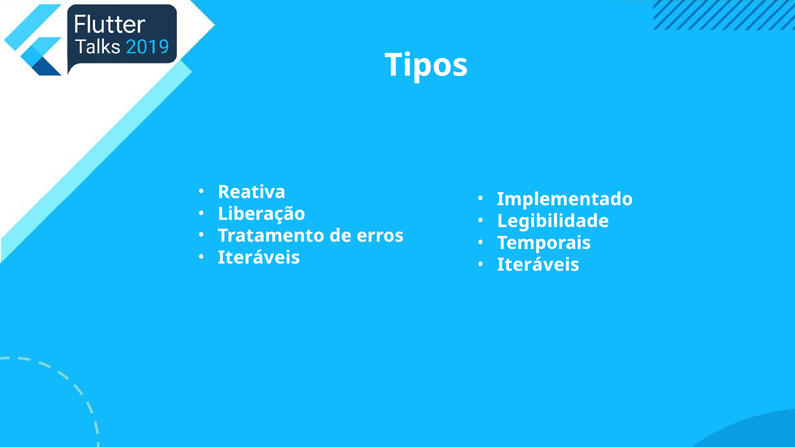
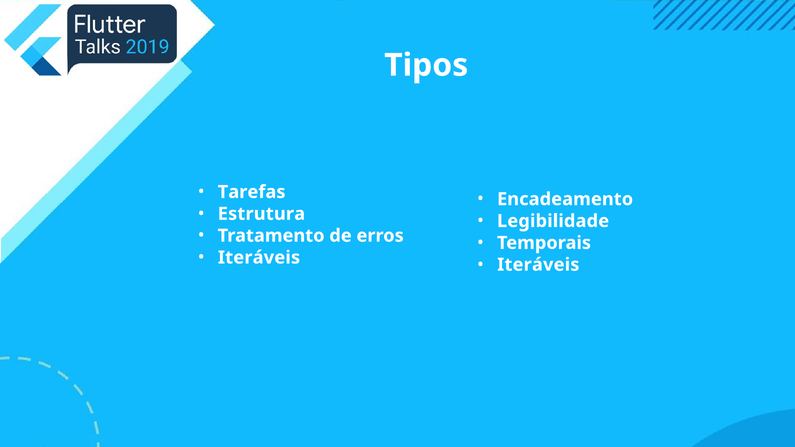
Reativa: Reativa -> Tarefas
Implementado: Implementado -> Encadeamento
Liberação: Liberação -> Estrutura
